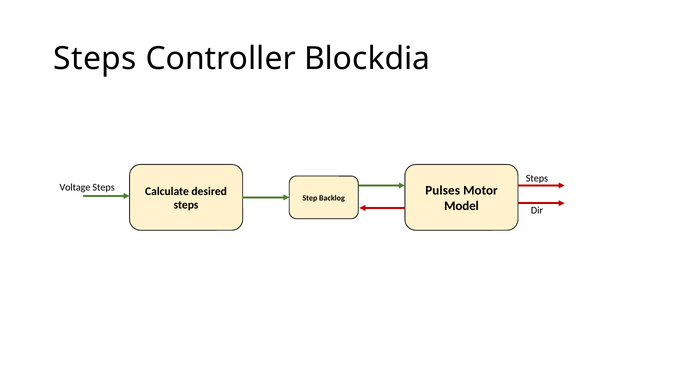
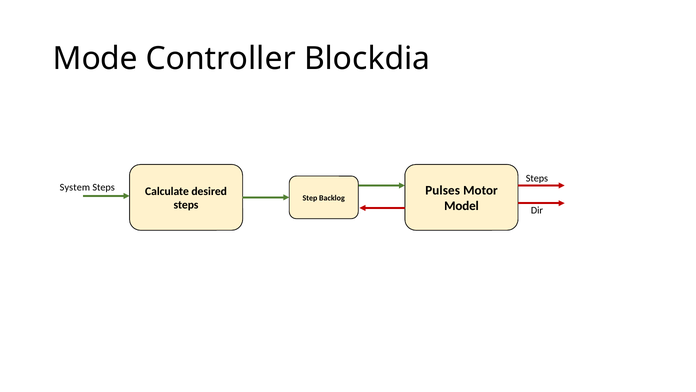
Steps at (95, 58): Steps -> Mode
Voltage: Voltage -> System
